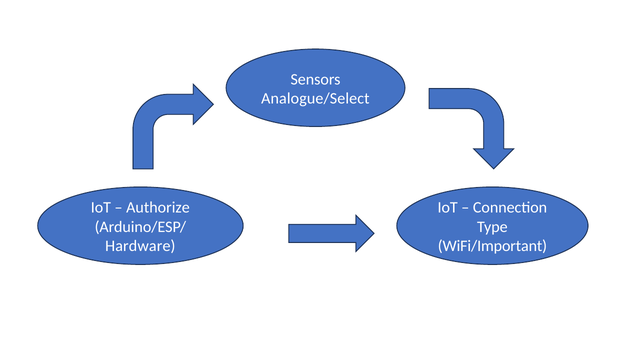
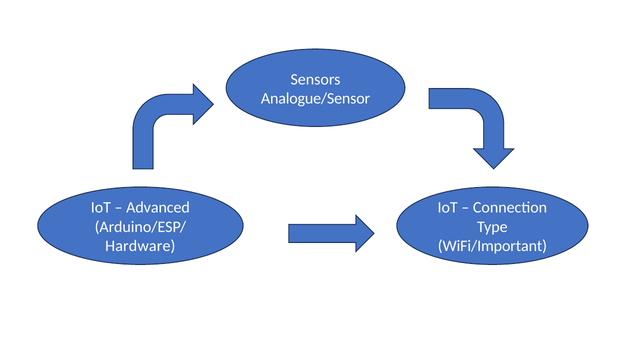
Analogue/Select: Analogue/Select -> Analogue/Sensor
Authorize: Authorize -> Advanced
